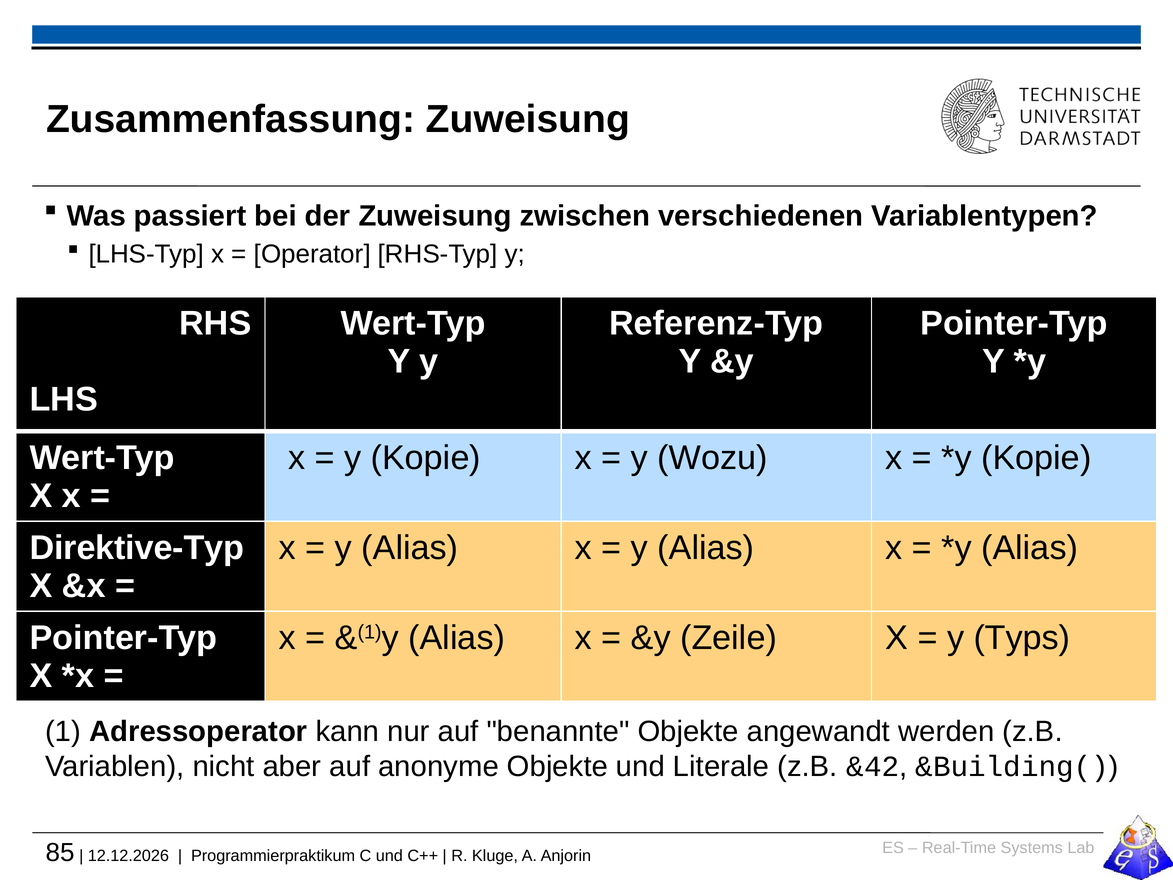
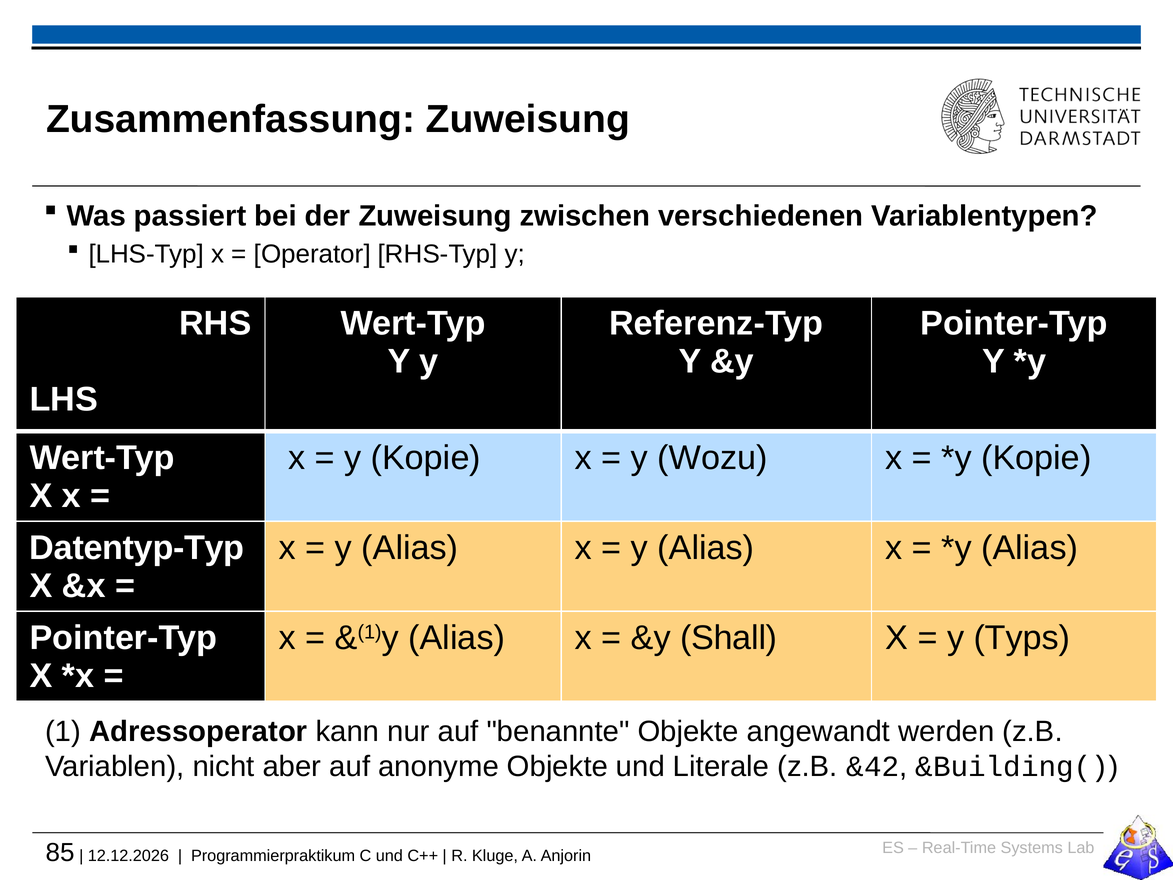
Direktive-Typ: Direktive-Typ -> Datentyp-Typ
Zeile: Zeile -> Shall
